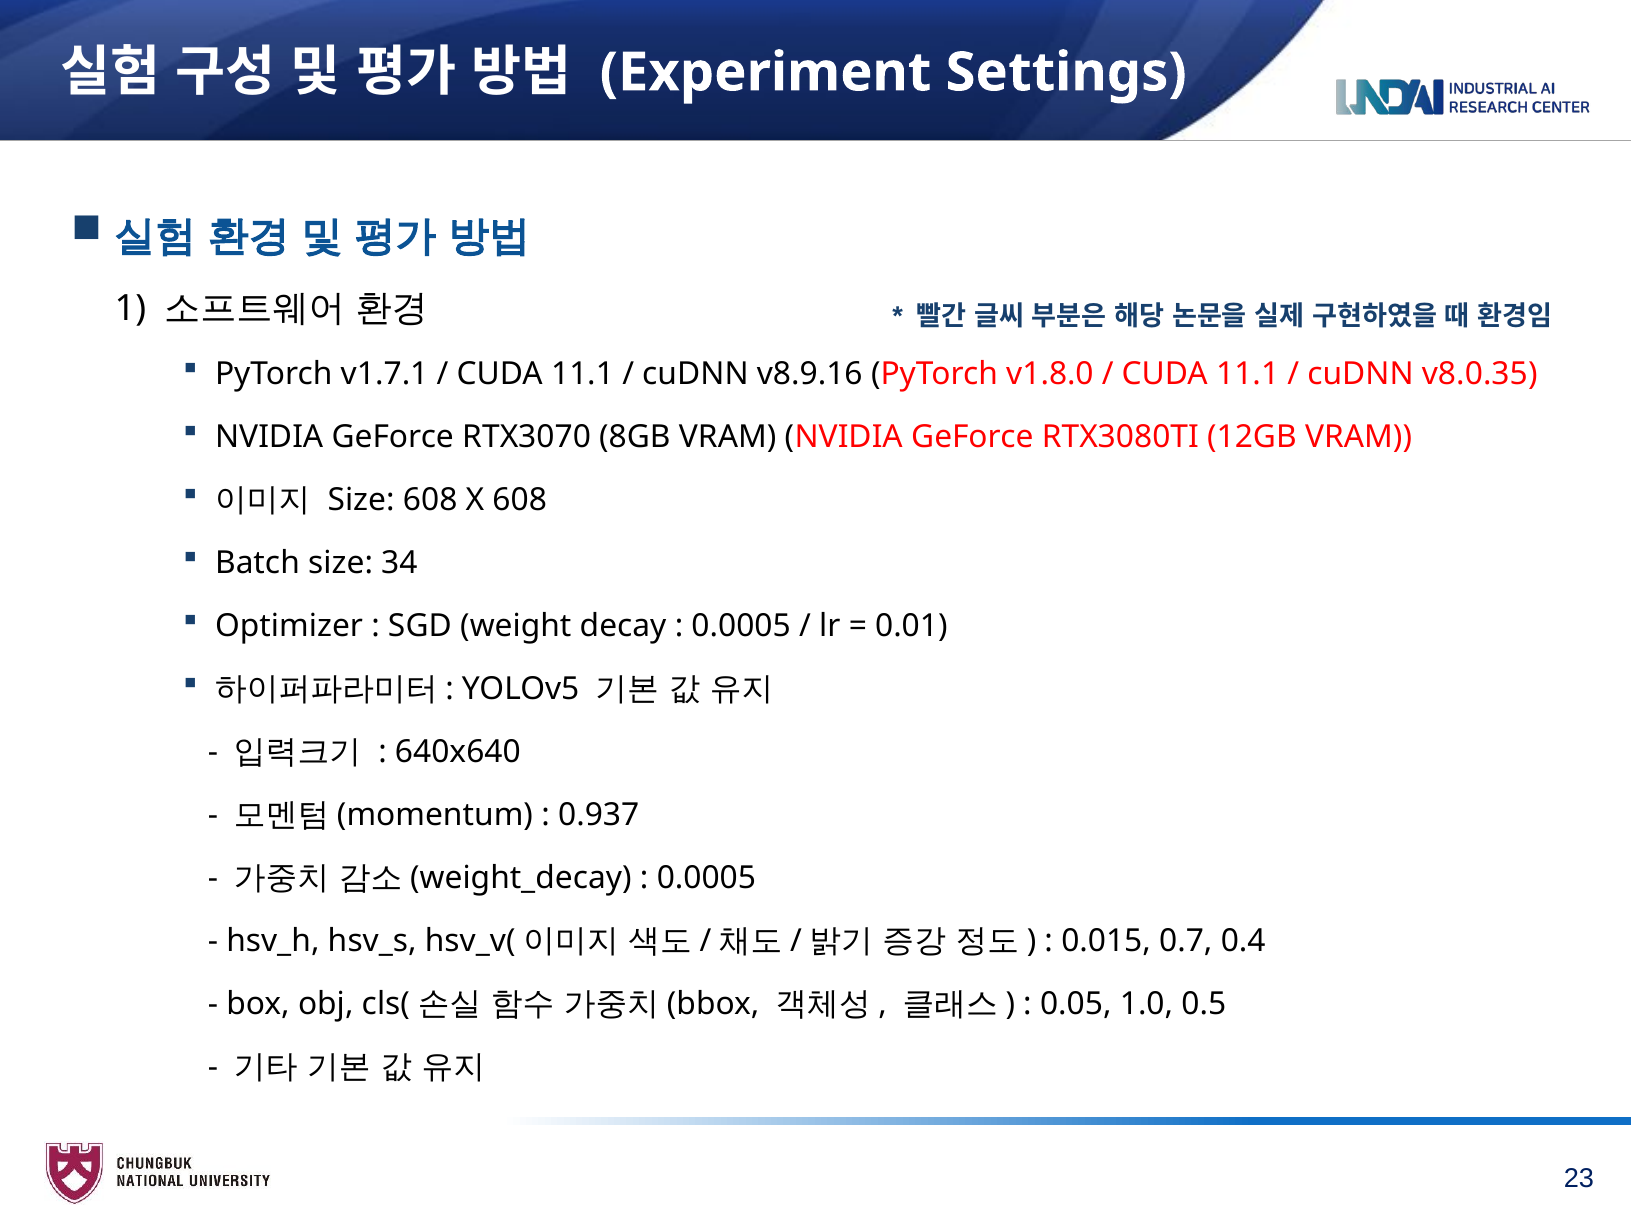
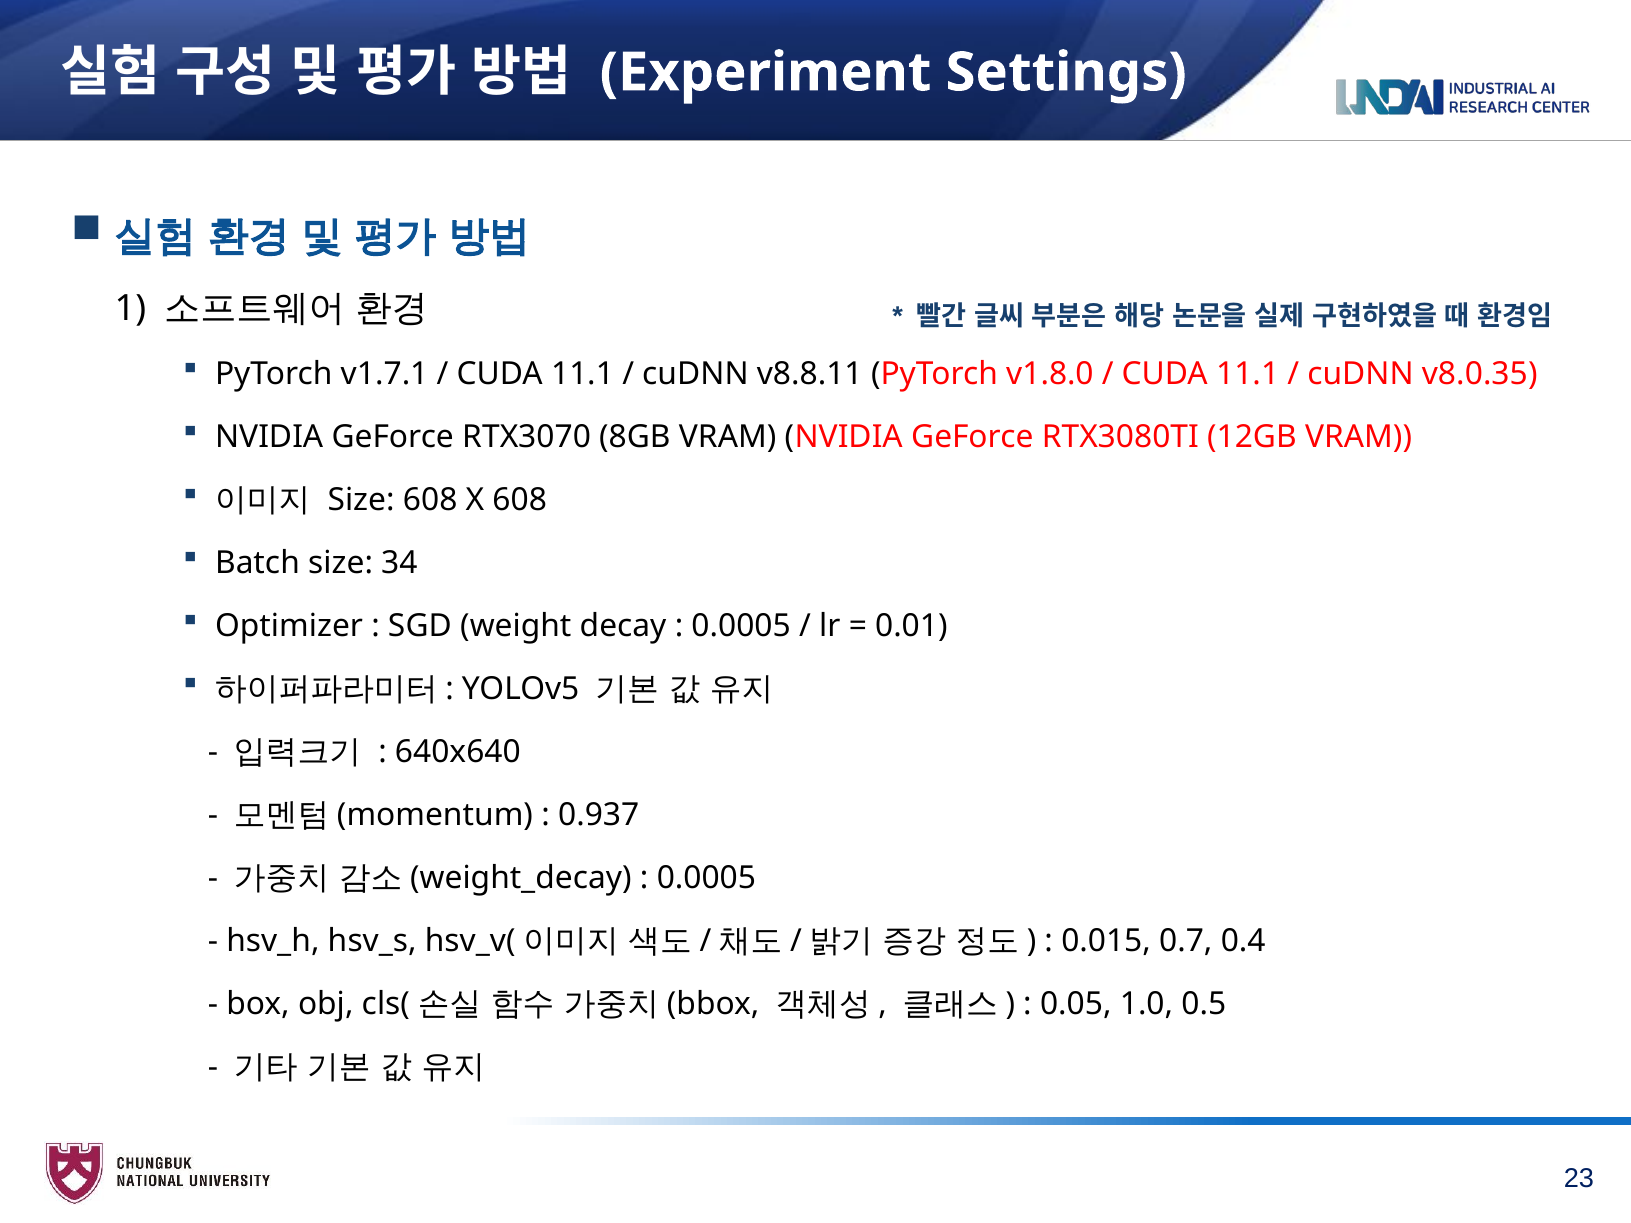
v8.9.16: v8.9.16 -> v8.8.11
